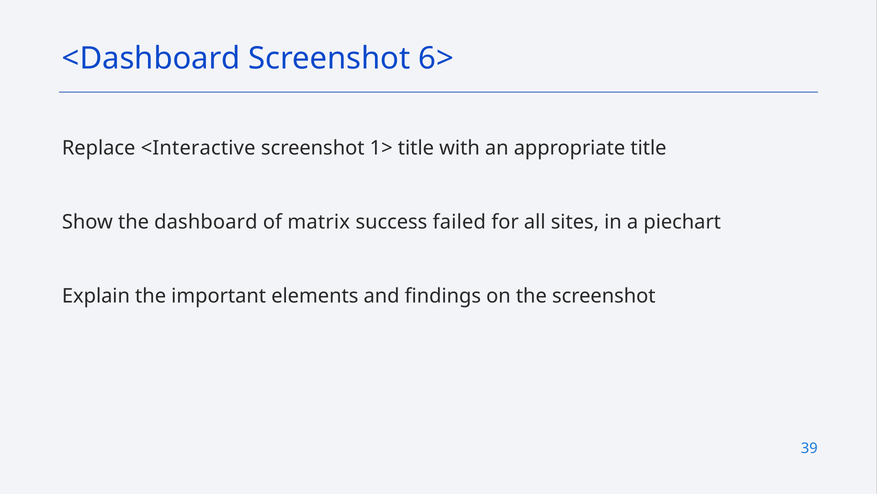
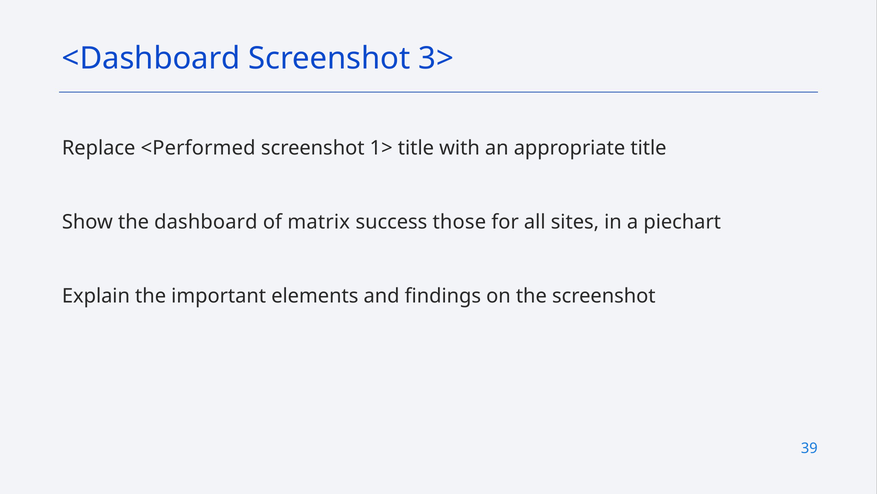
6>: 6> -> 3>
<Interactive: <Interactive -> <Performed
failed: failed -> those
